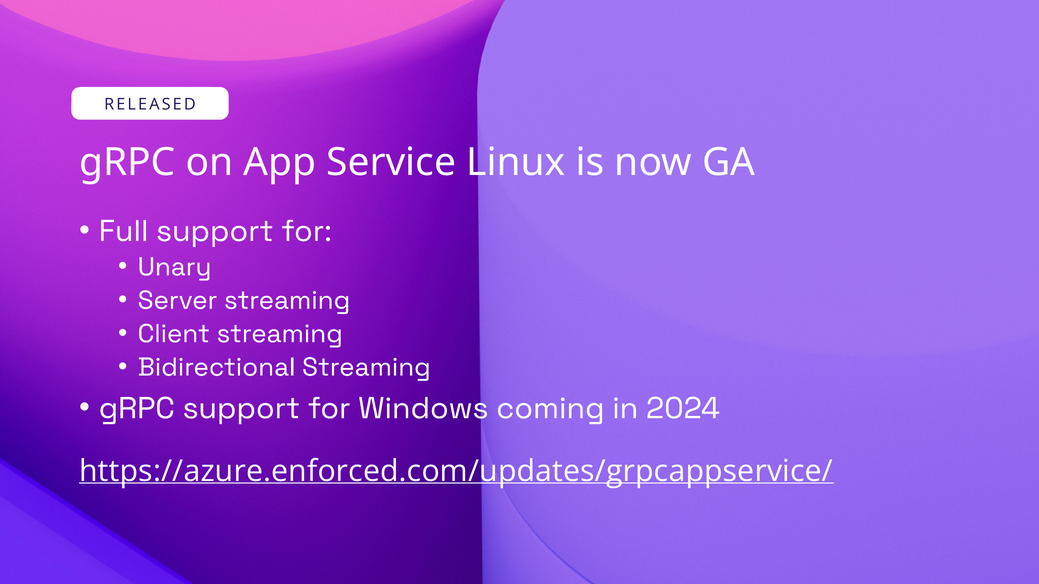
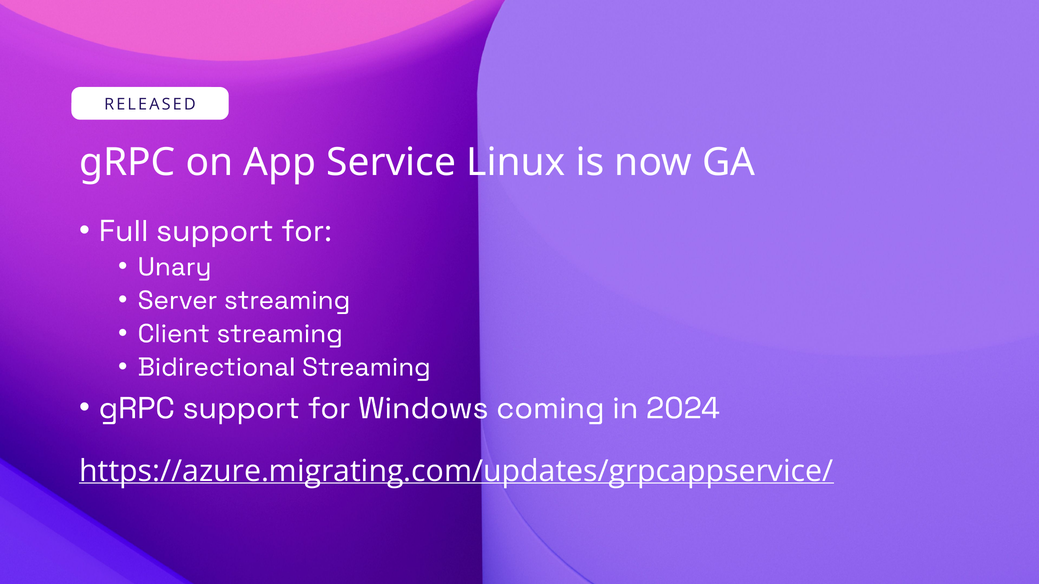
https://azure.enforced.com/updates/grpcappservice/: https://azure.enforced.com/updates/grpcappservice/ -> https://azure.migrating.com/updates/grpcappservice/
